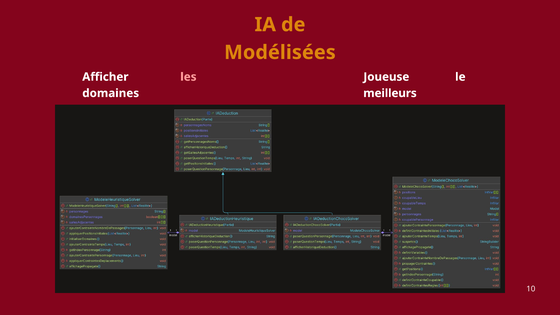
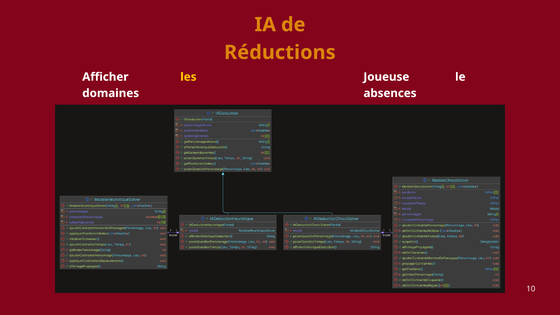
Modélisées: Modélisées -> Réductions
les colour: pink -> yellow
meilleurs: meilleurs -> absences
